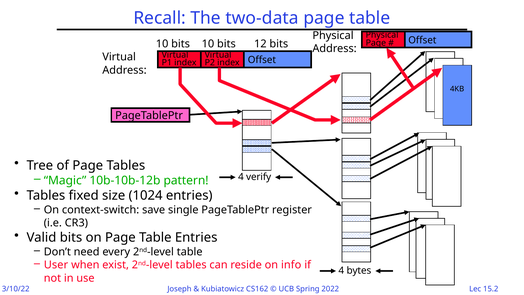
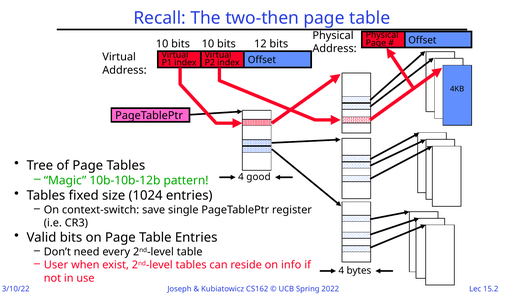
two-data: two-data -> two-then
verify: verify -> good
